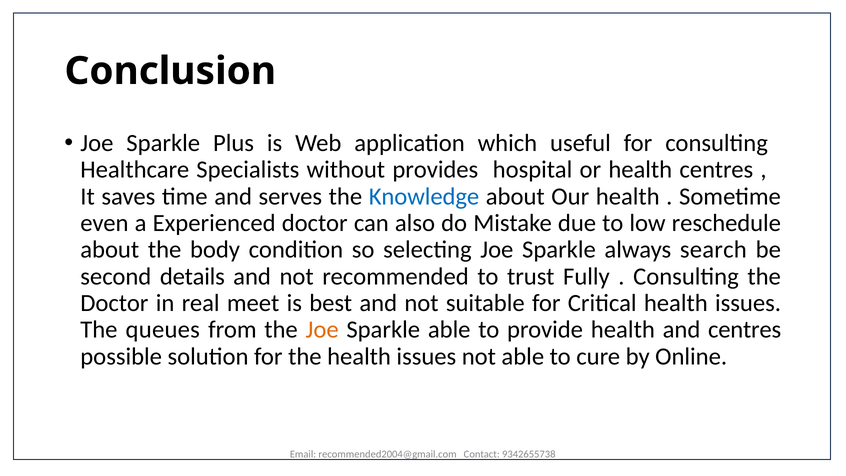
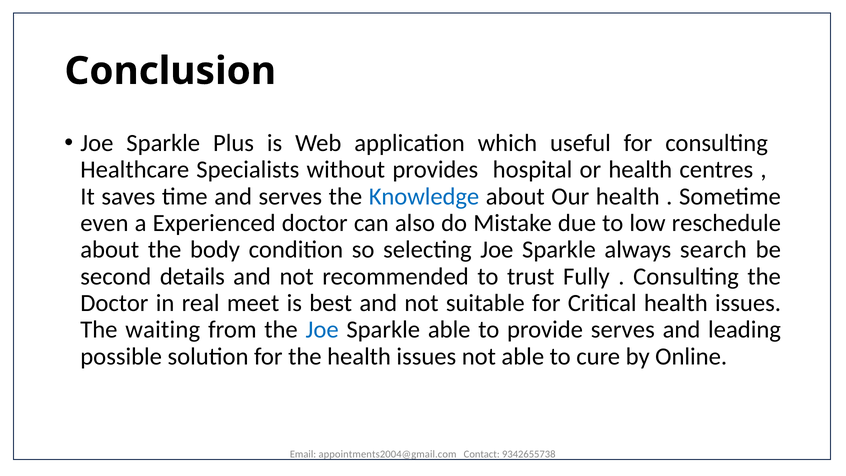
queues: queues -> waiting
Joe at (322, 330) colour: orange -> blue
provide health: health -> serves
and centres: centres -> leading
recommended2004@gmail.com: recommended2004@gmail.com -> appointments2004@gmail.com
